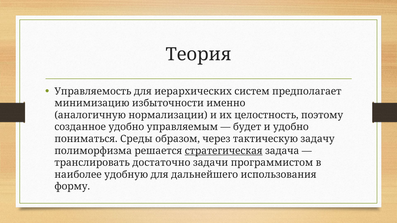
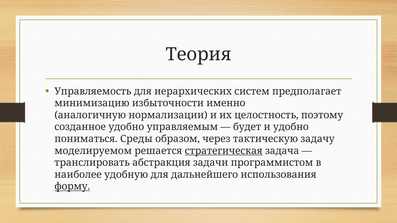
полиморфизма: полиморфизма -> моделируемом
достаточно: достаточно -> абстракция
форму underline: none -> present
